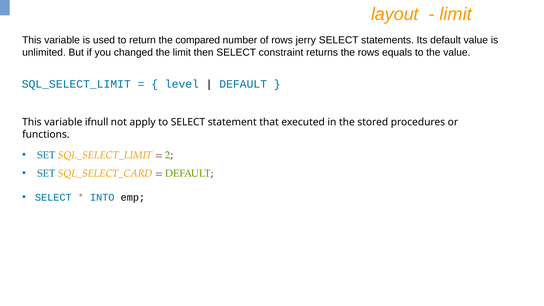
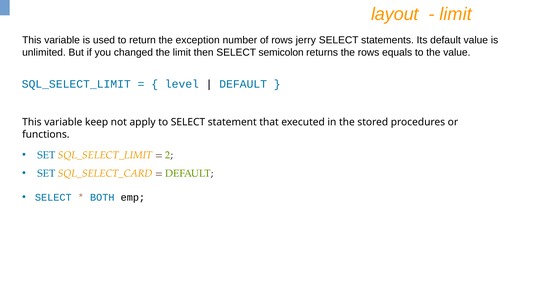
compared: compared -> exception
constraint: constraint -> semicolon
ifnull: ifnull -> keep
INTO: INTO -> BOTH
